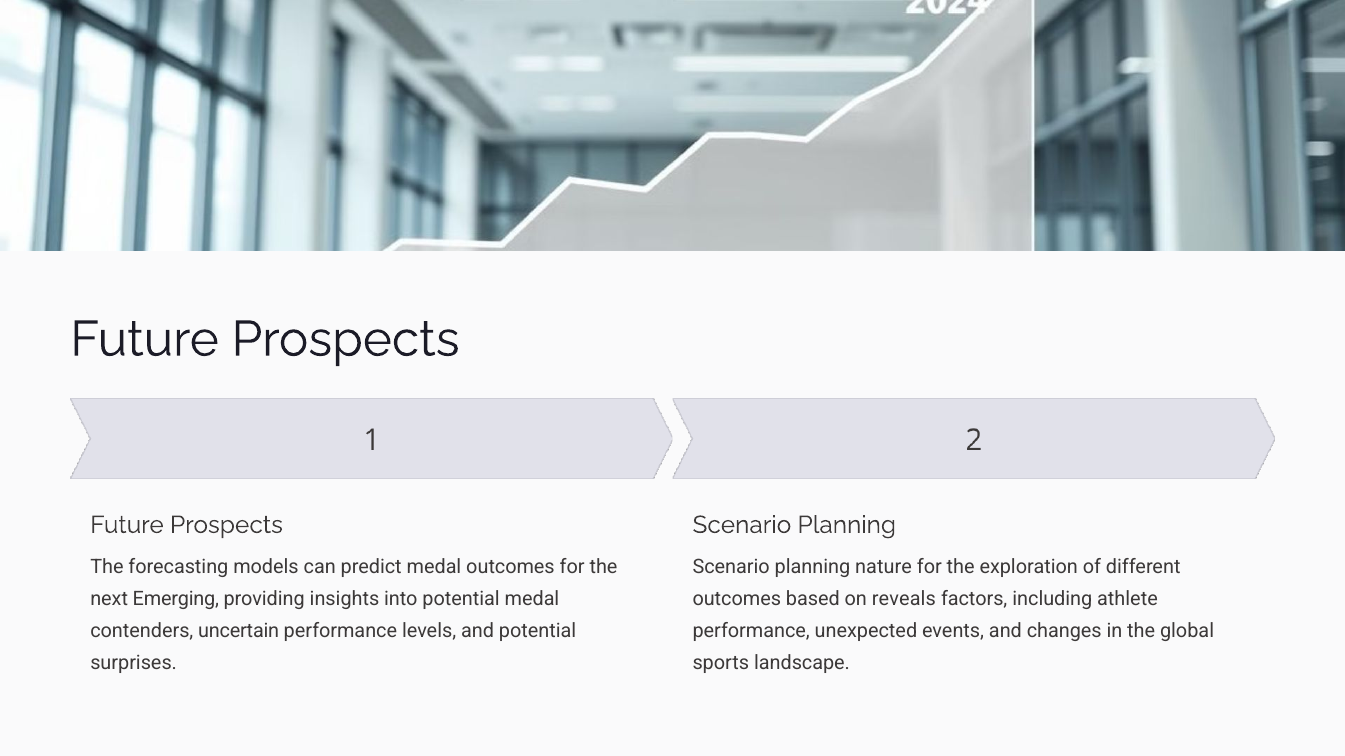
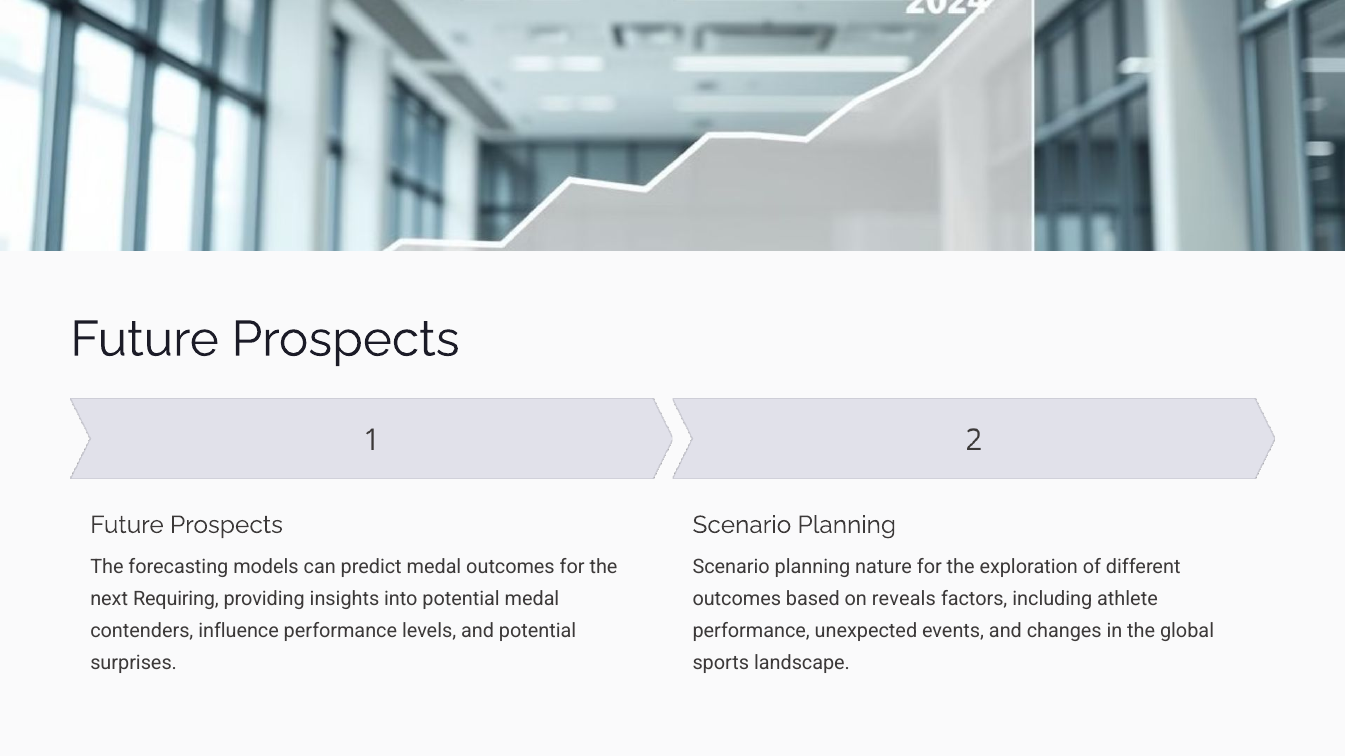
Emerging: Emerging -> Requiring
uncertain: uncertain -> influence
